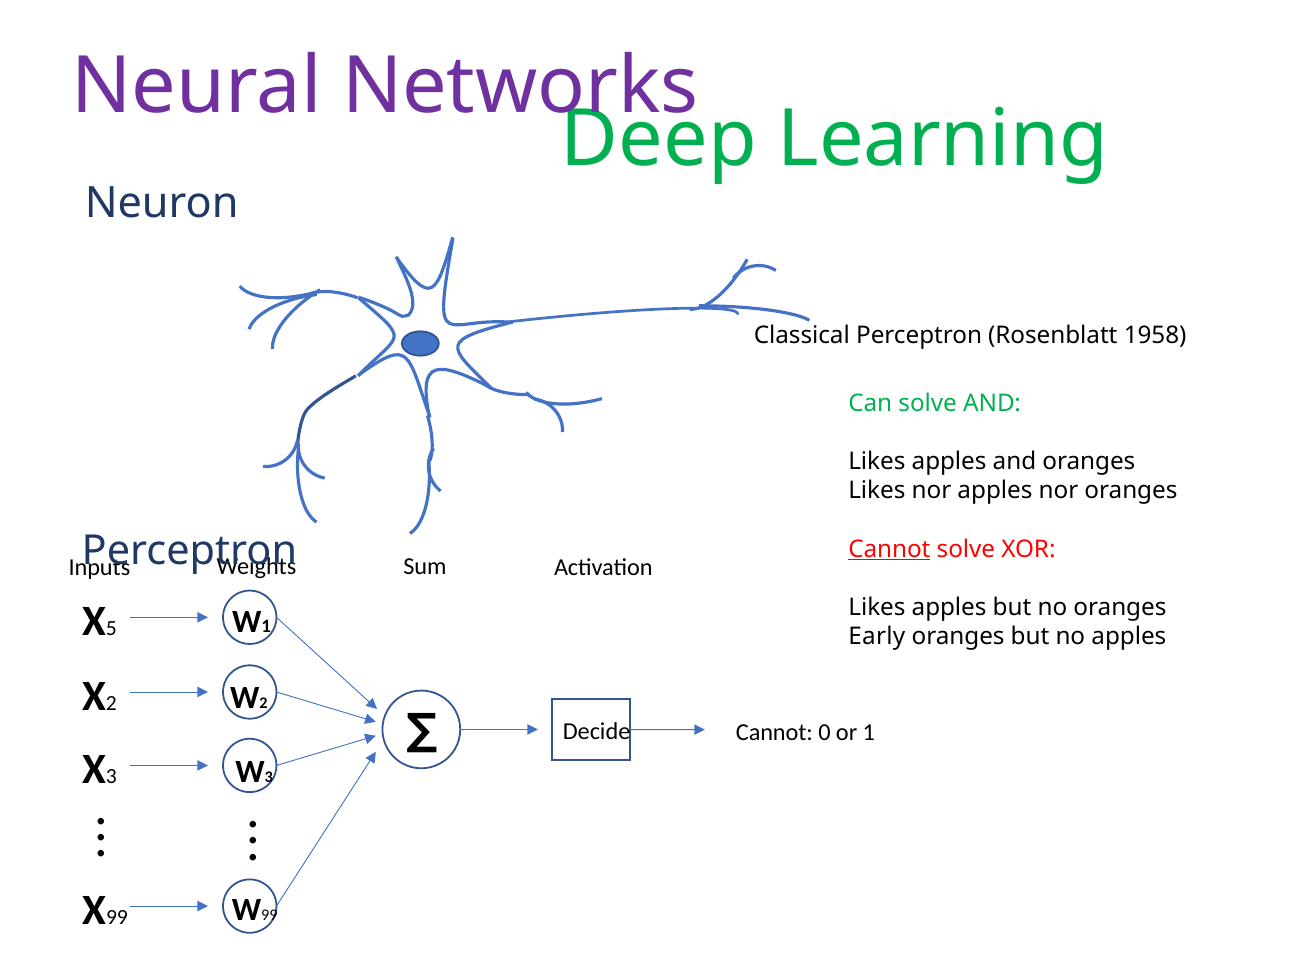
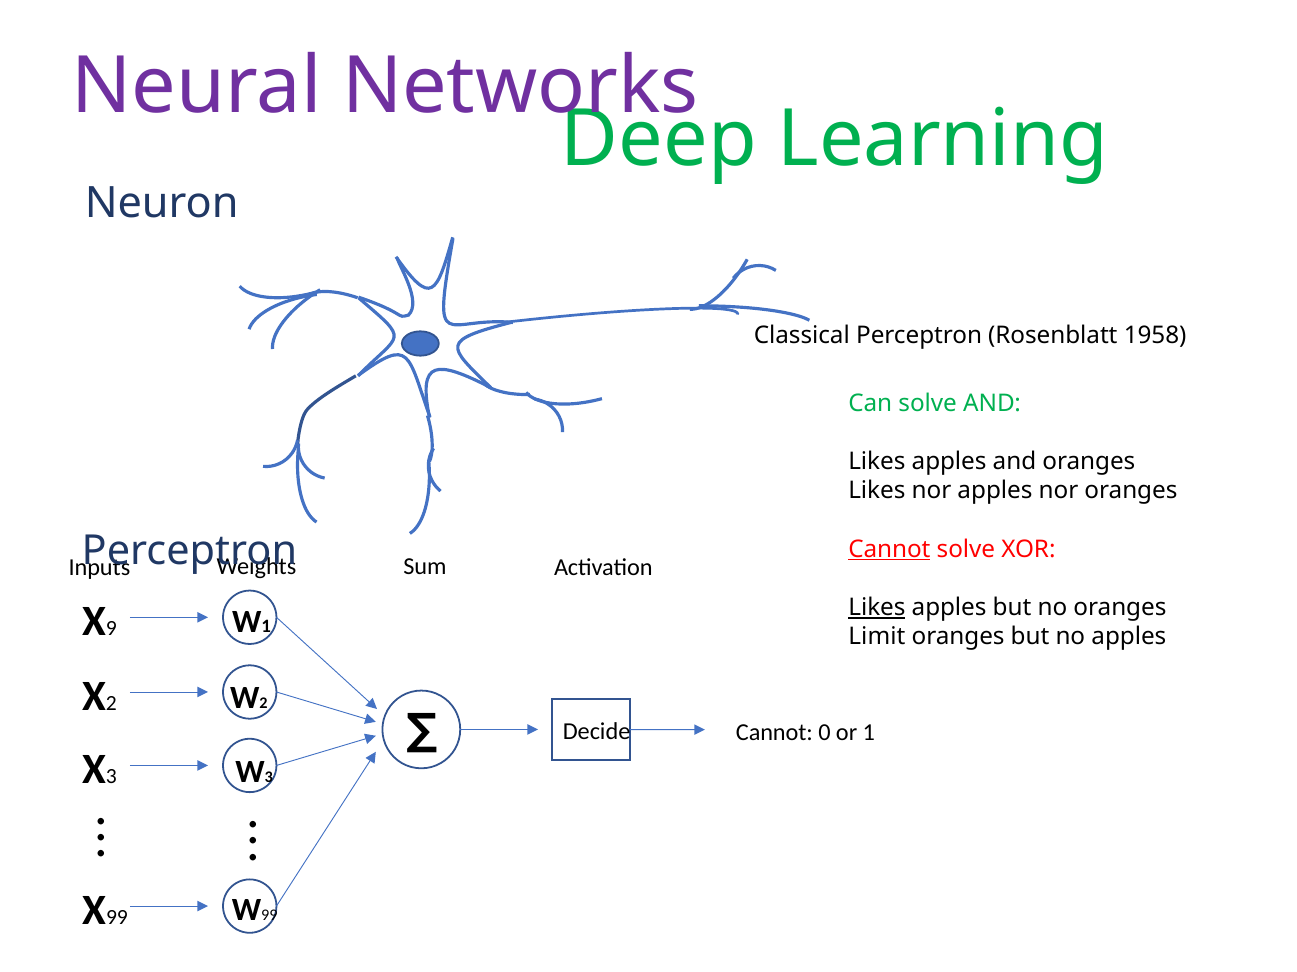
Likes at (877, 608) underline: none -> present
5: 5 -> 9
Early: Early -> Limit
